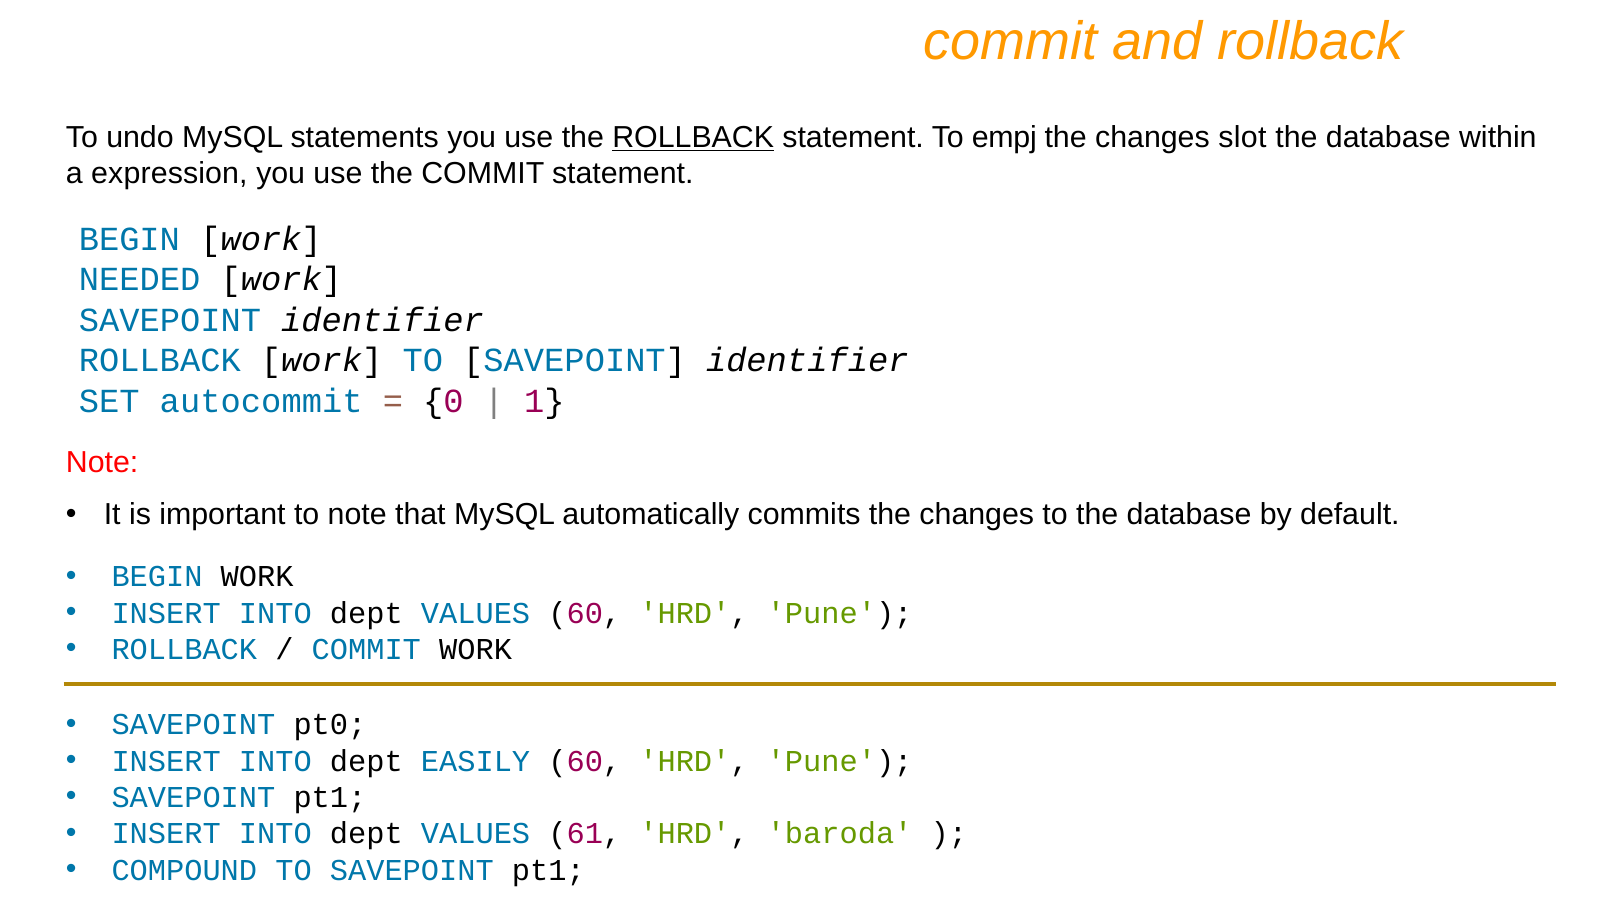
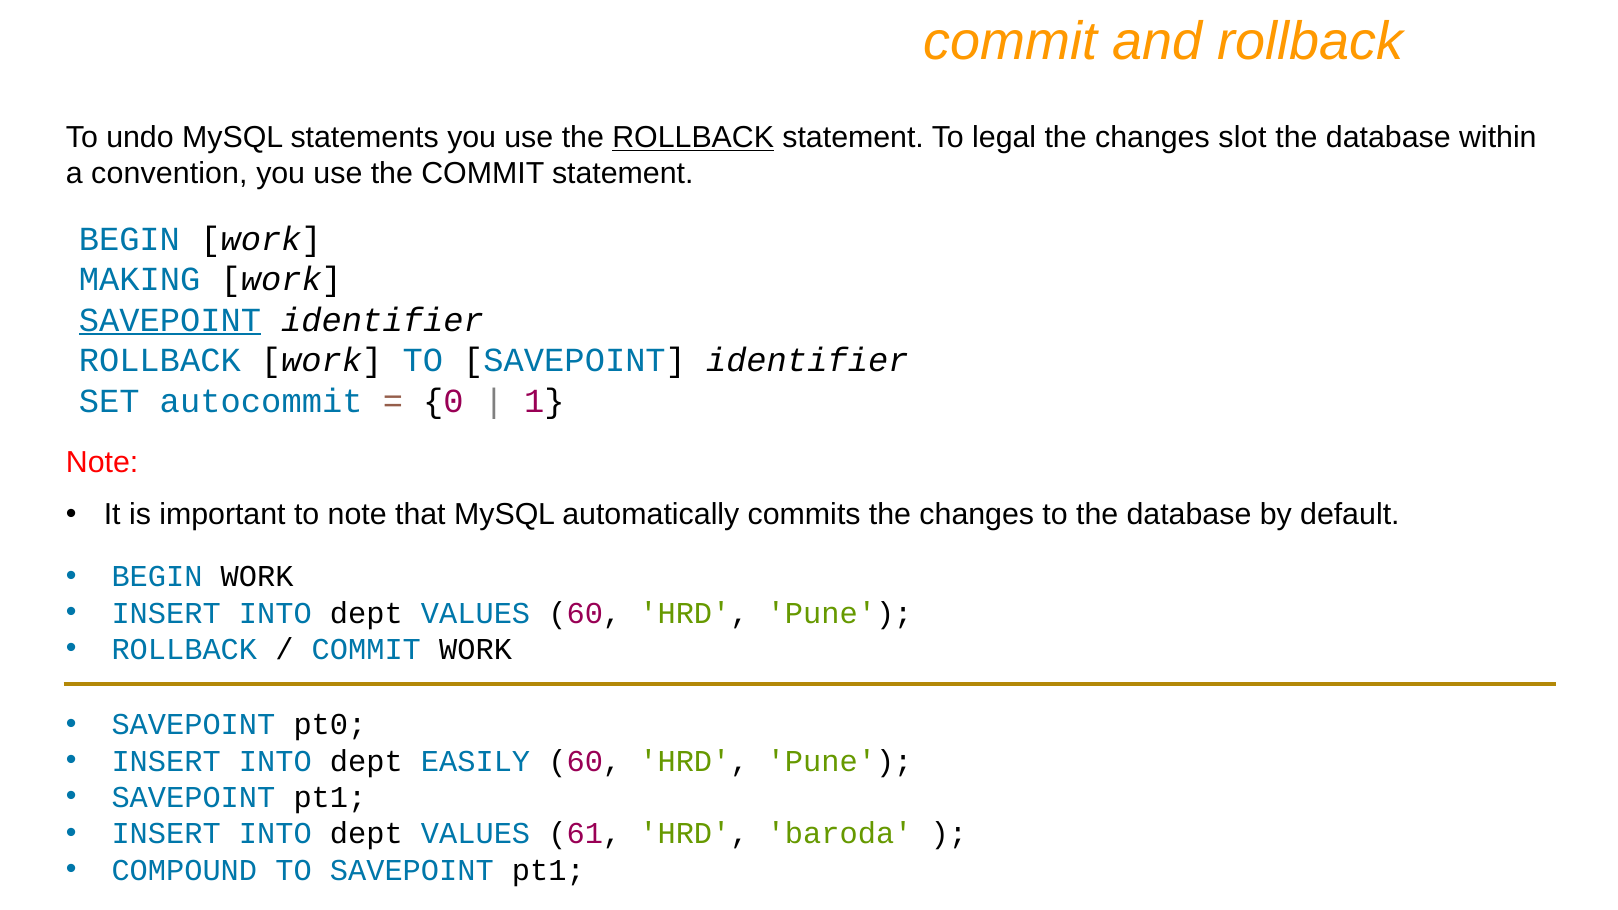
empj: empj -> legal
expression: expression -> convention
NEEDED: NEEDED -> MAKING
SAVEPOINT at (170, 320) underline: none -> present
